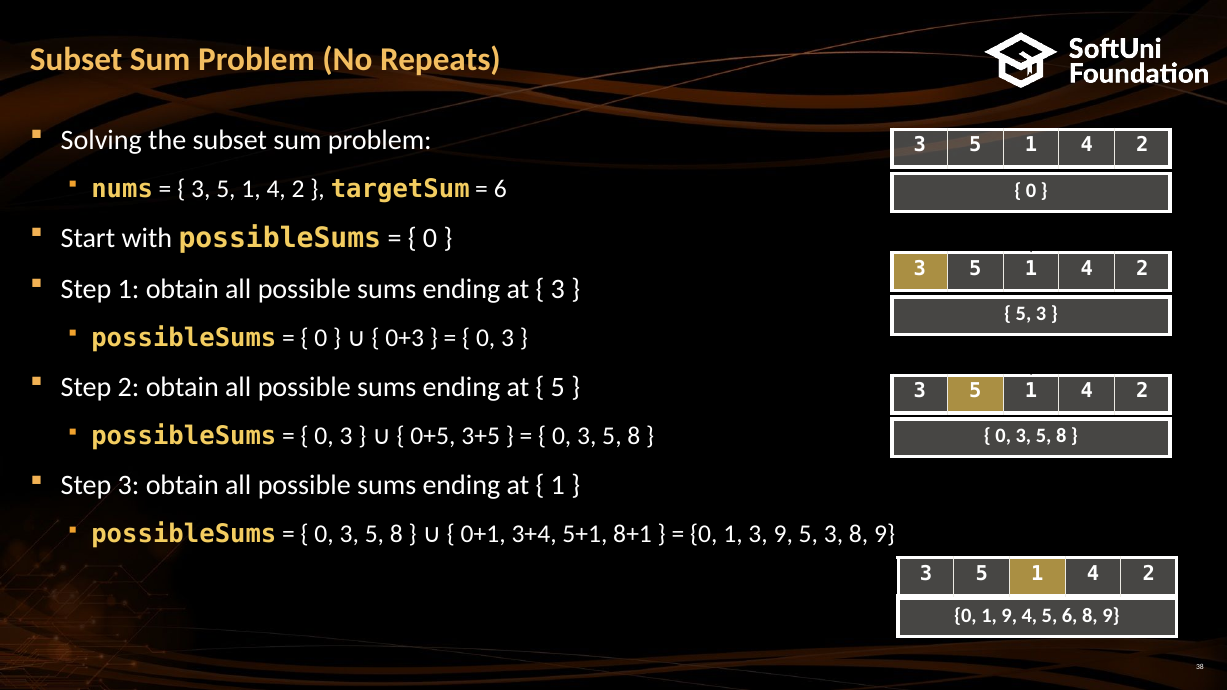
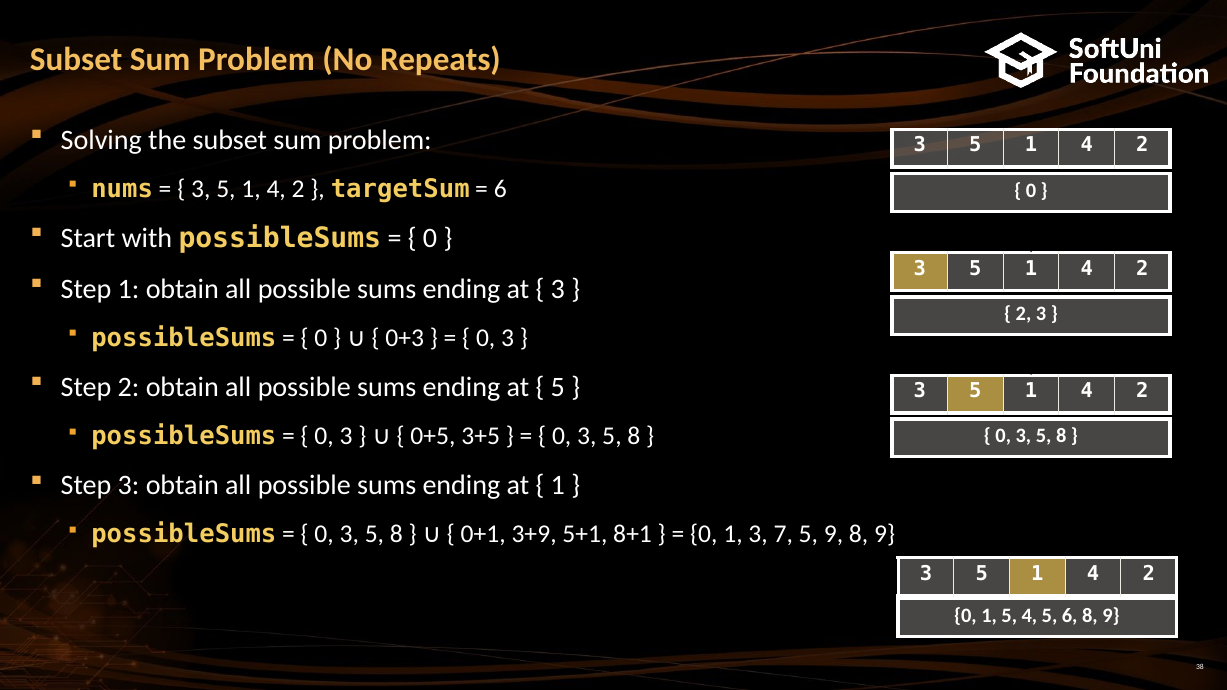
5 at (1023, 314): 5 -> 2
3+4: 3+4 -> 3+9
3 9: 9 -> 7
3 at (833, 535): 3 -> 9
1 9: 9 -> 5
